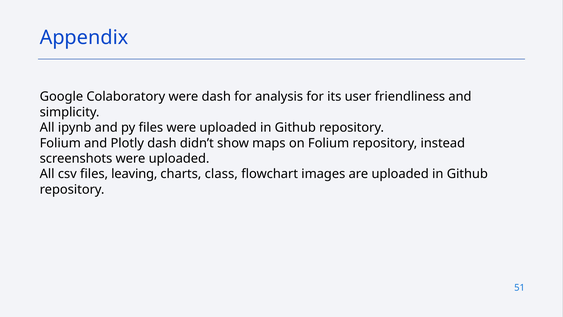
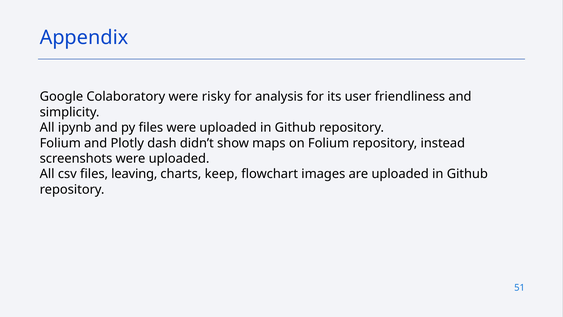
were dash: dash -> risky
class: class -> keep
